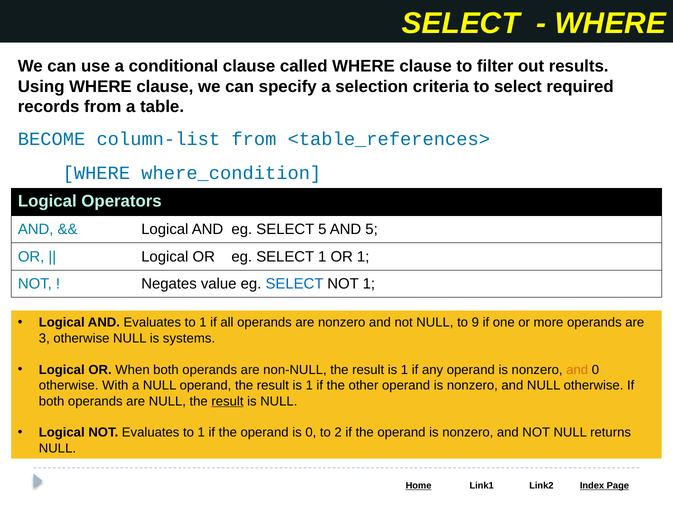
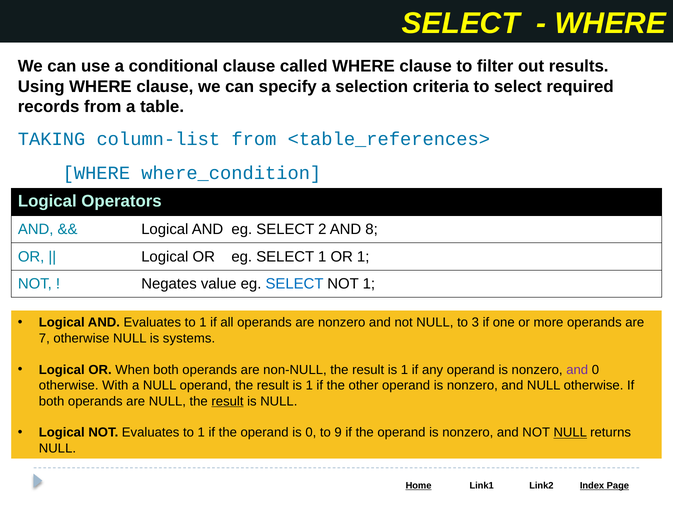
BECOME: BECOME -> TAKING
SELECT 5: 5 -> 2
AND 5: 5 -> 8
9: 9 -> 3
3: 3 -> 7
and at (577, 370) colour: orange -> purple
2: 2 -> 9
NULL at (570, 432) underline: none -> present
